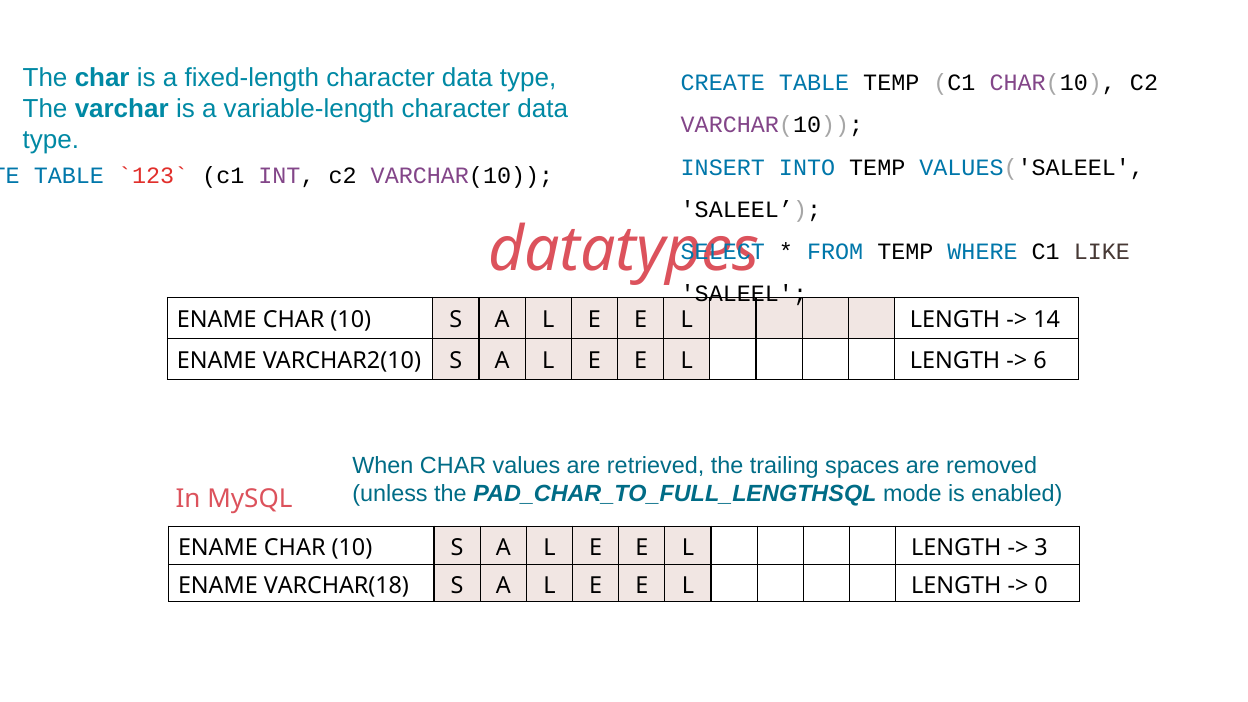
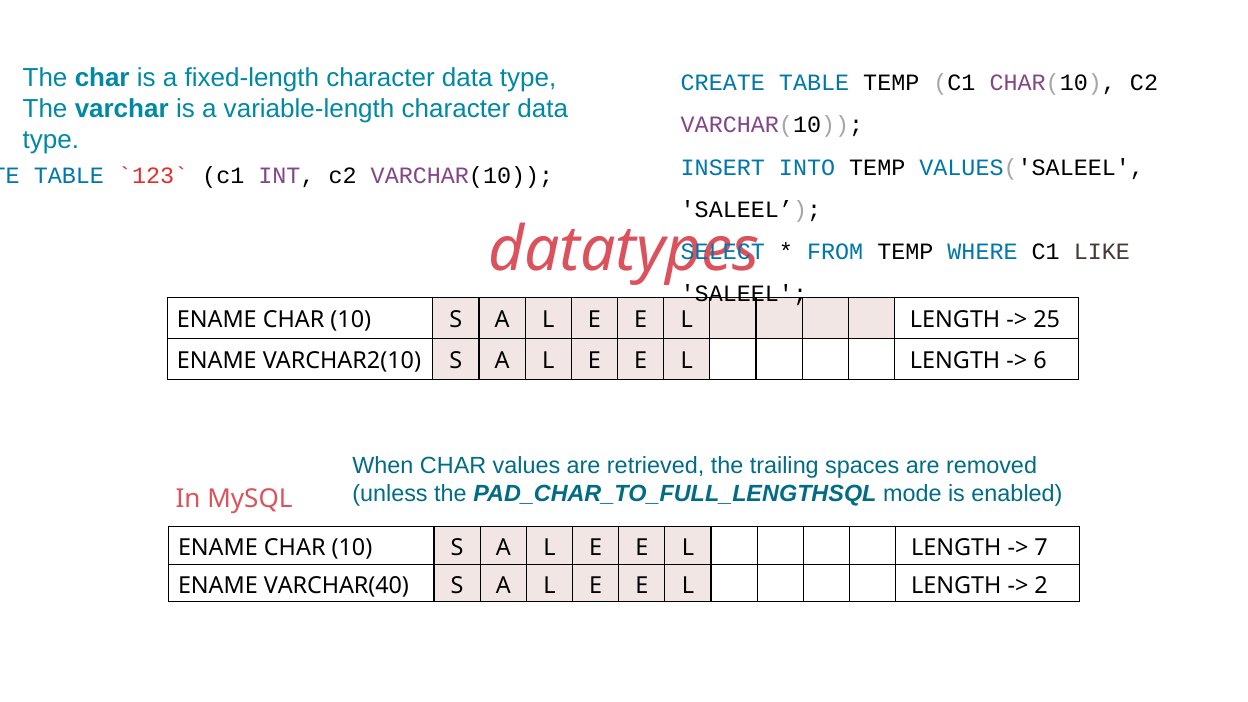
14: 14 -> 25
3: 3 -> 7
VARCHAR(18: VARCHAR(18 -> VARCHAR(40
0: 0 -> 2
